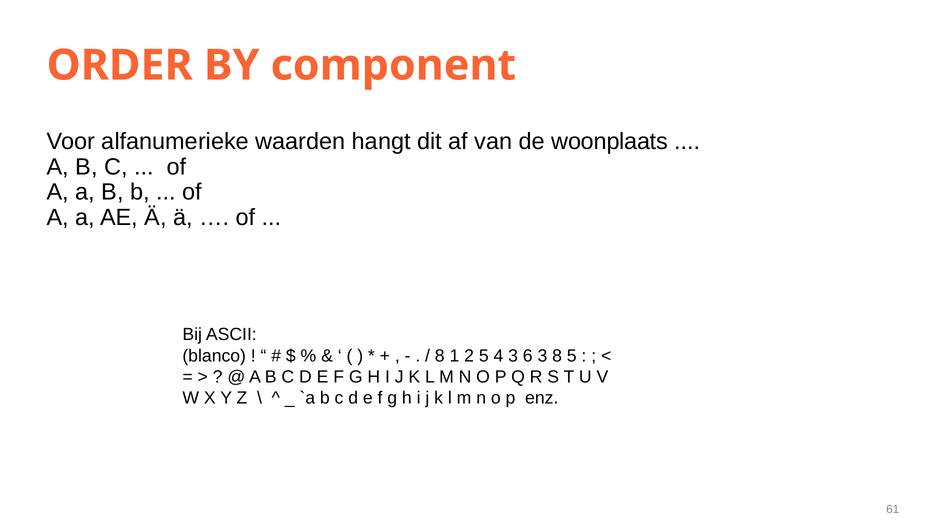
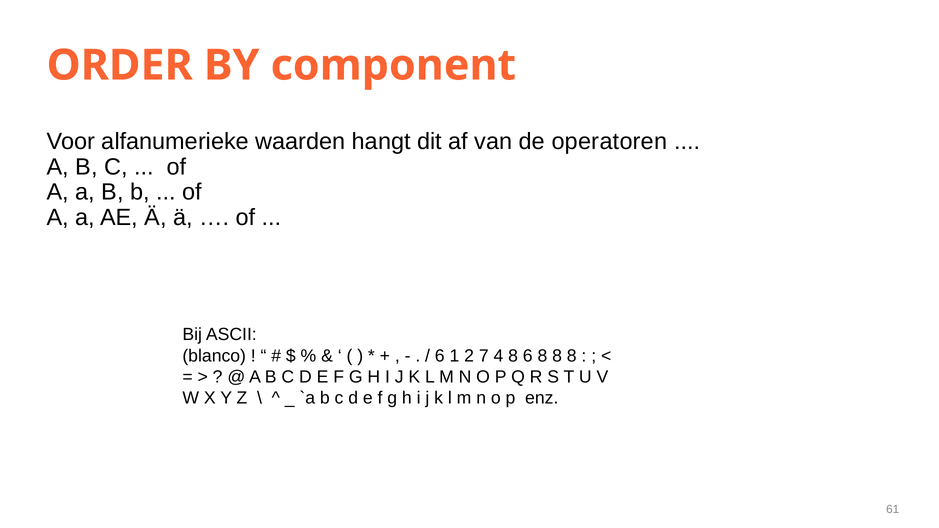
woonplaats: woonplaats -> operatoren
8 at (440, 356): 8 -> 6
2 5: 5 -> 7
4 3: 3 -> 8
6 3: 3 -> 8
5 at (572, 356): 5 -> 8
